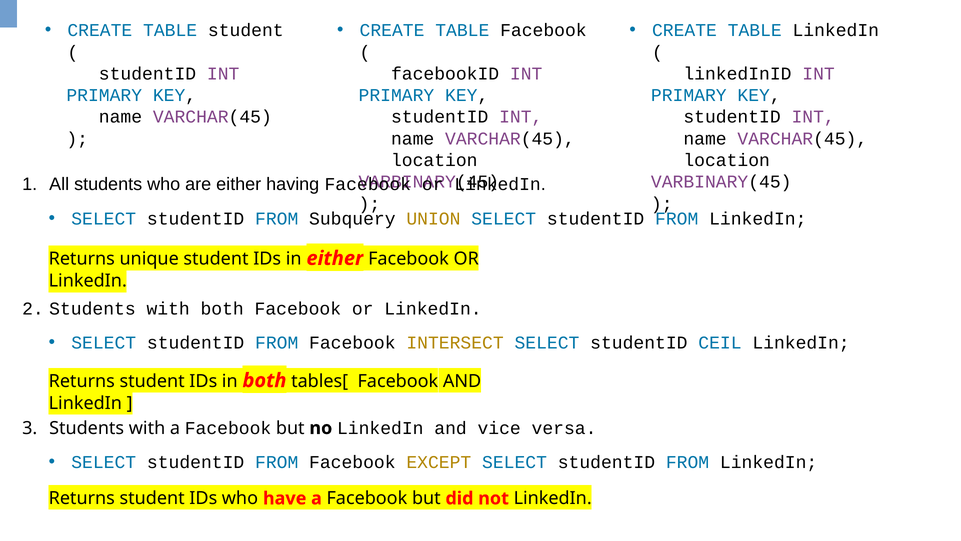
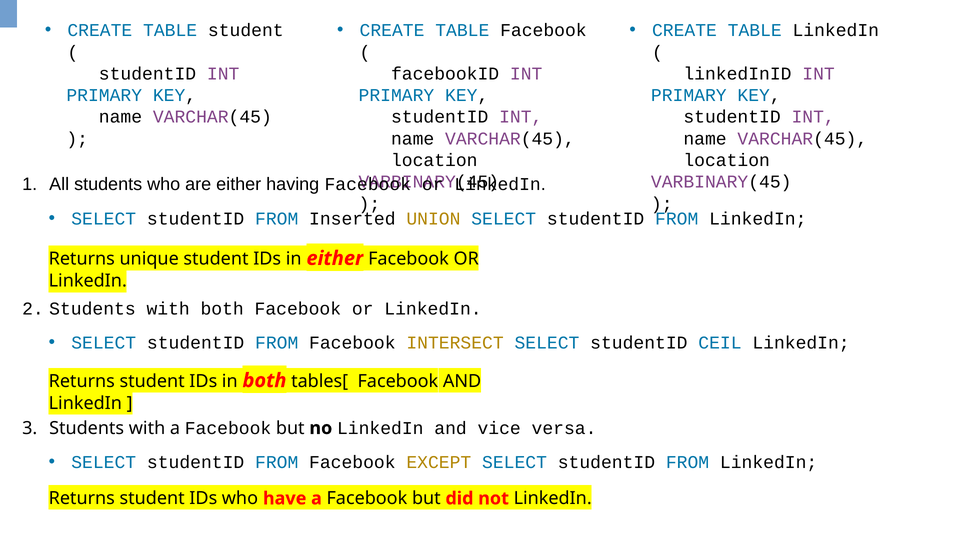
Subquery: Subquery -> Inserted
